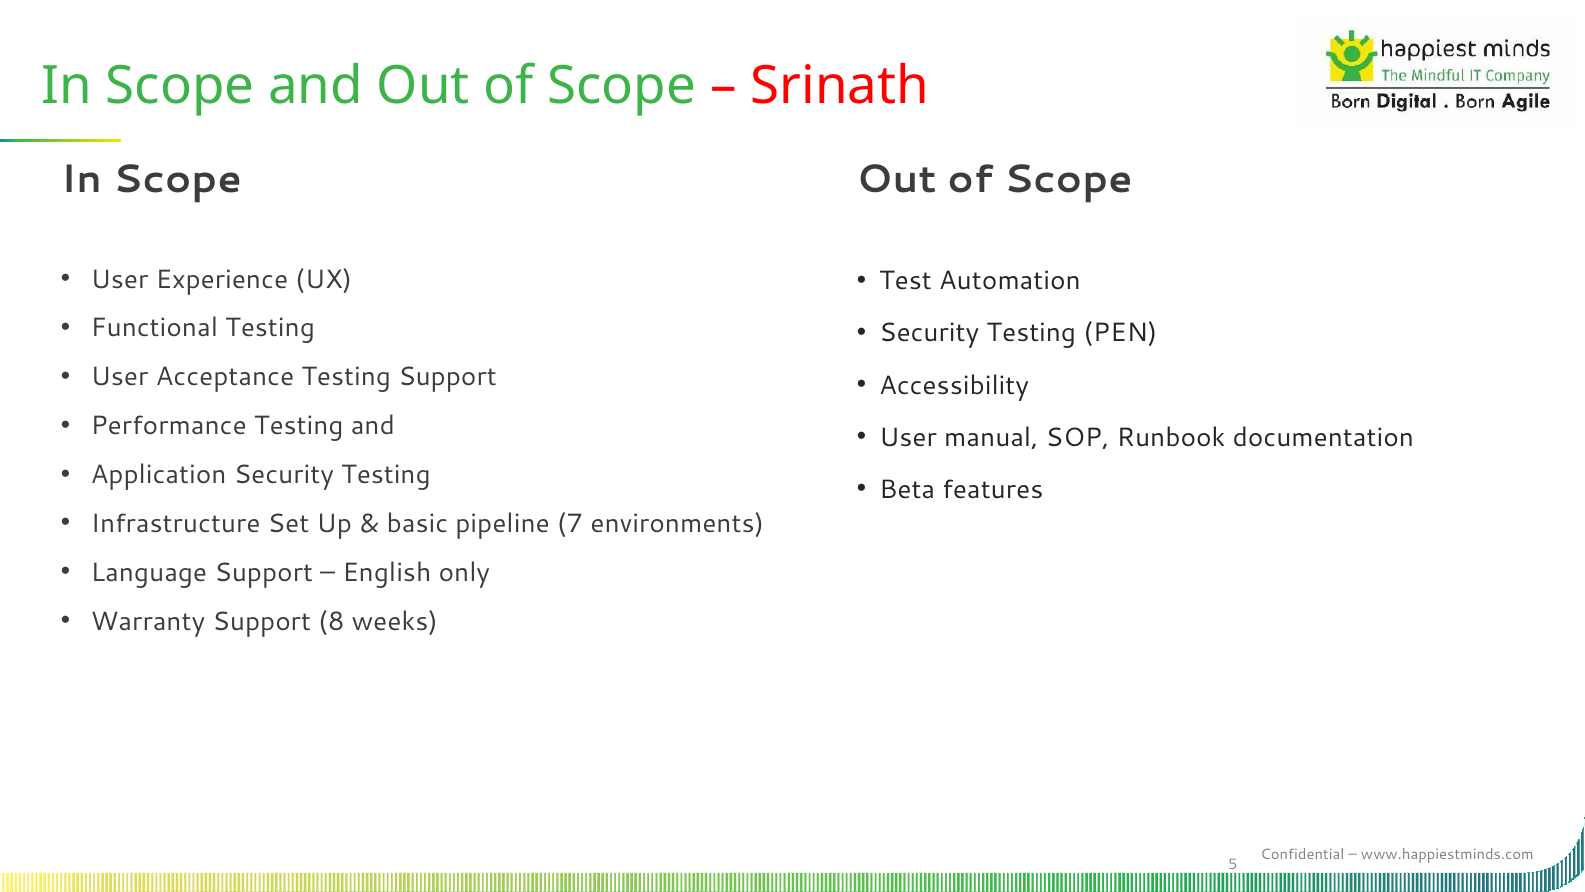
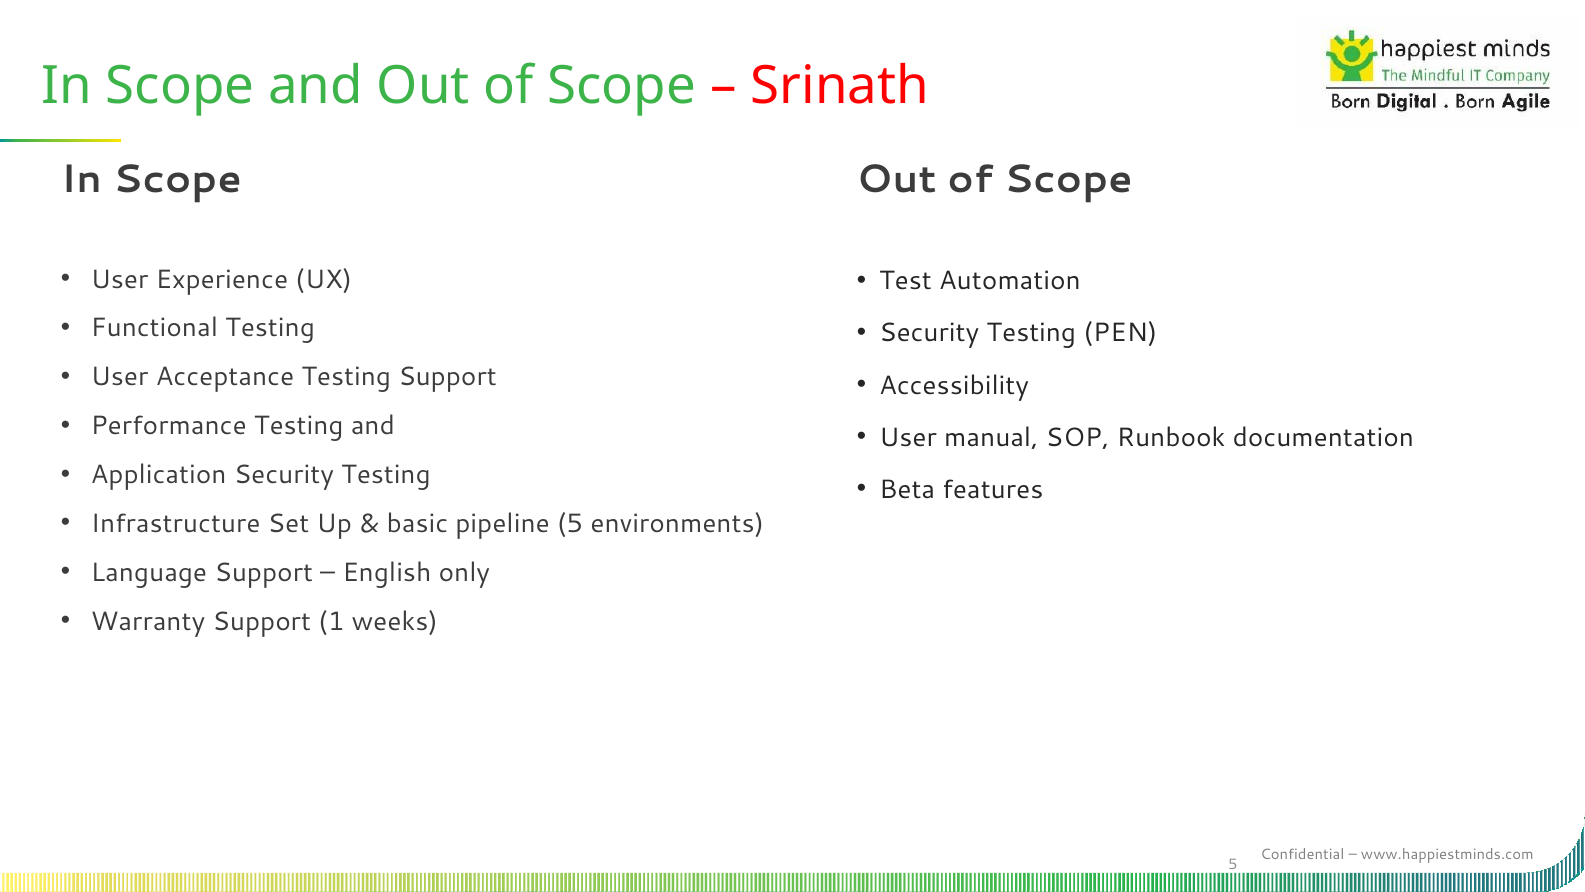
pipeline 7: 7 -> 5
8: 8 -> 1
